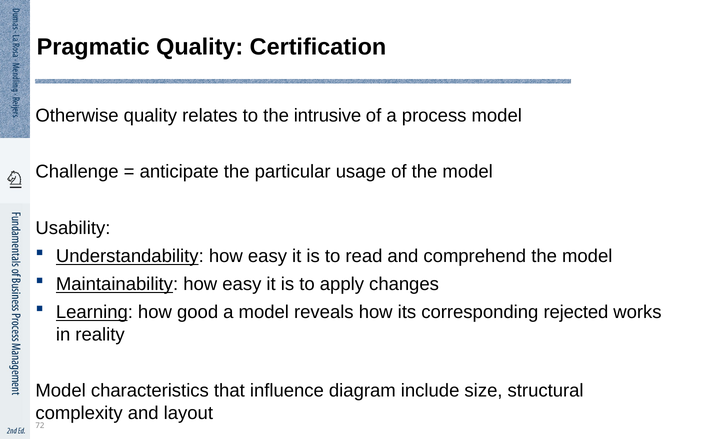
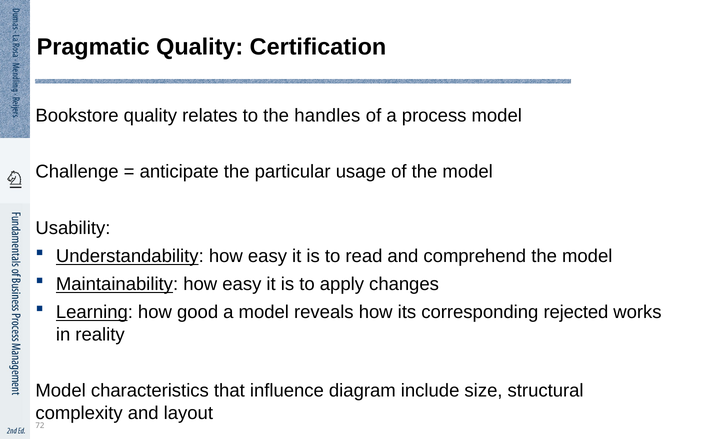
Otherwise: Otherwise -> Bookstore
intrusive: intrusive -> handles
